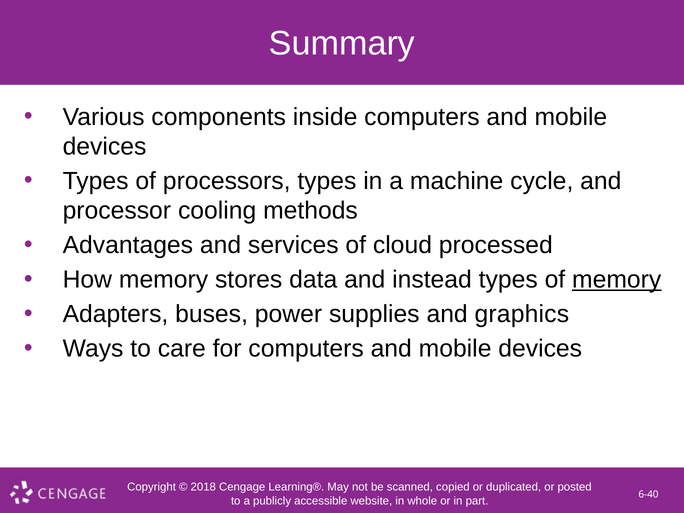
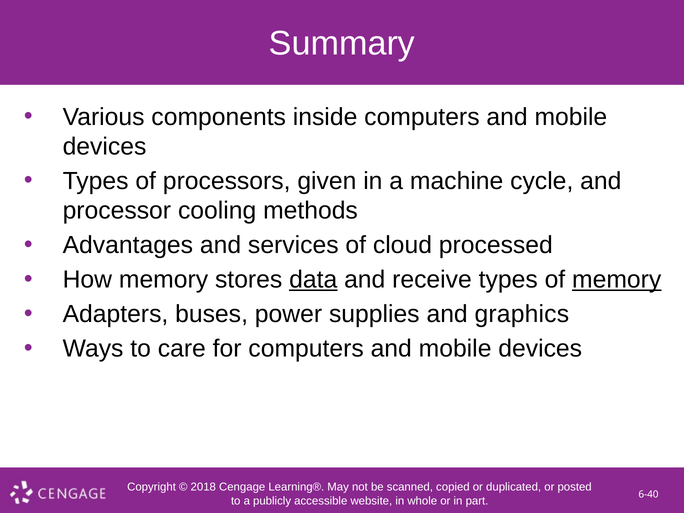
processors types: types -> given
data underline: none -> present
instead: instead -> receive
